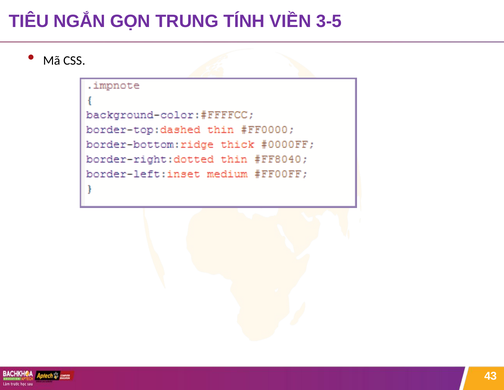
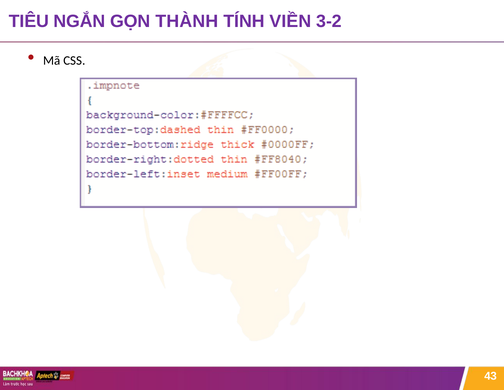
TRUNG: TRUNG -> THÀNH
3-5: 3-5 -> 3-2
